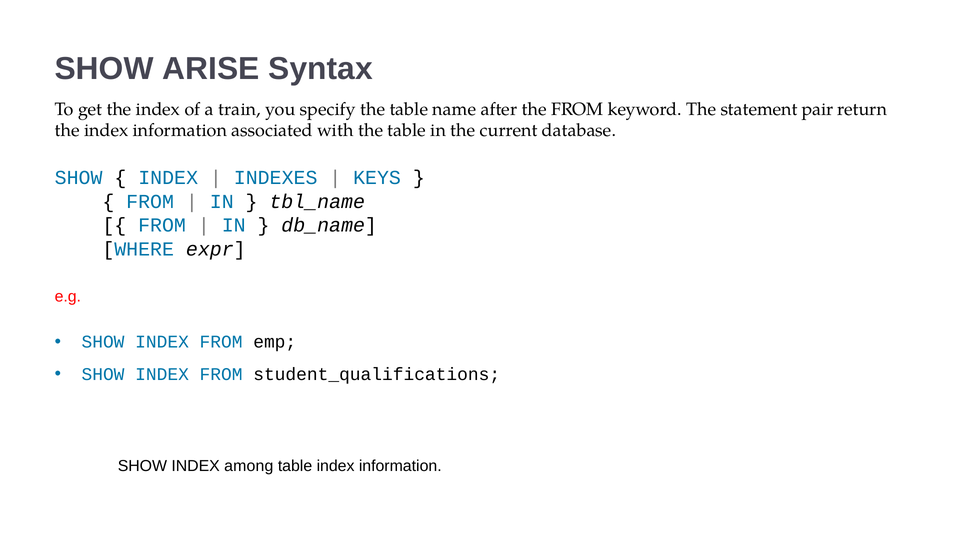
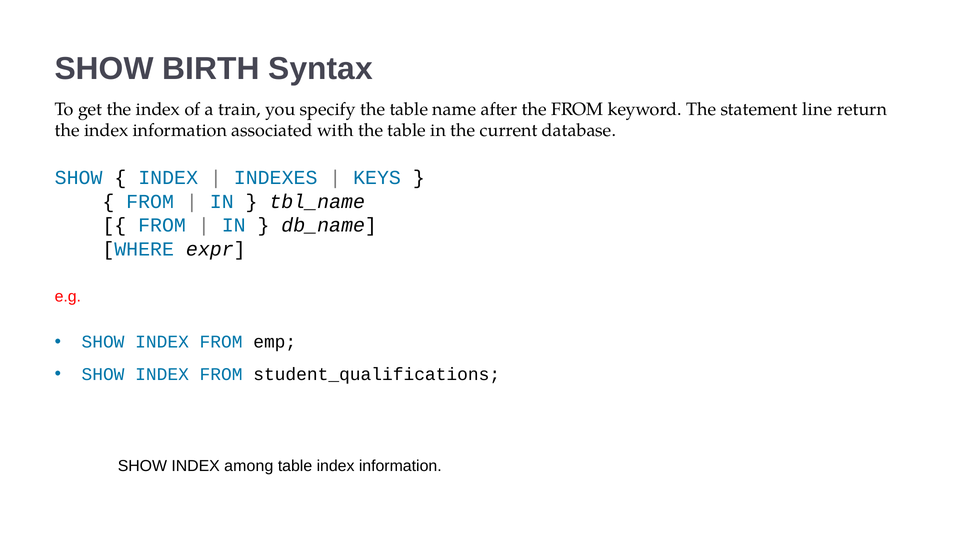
ARISE: ARISE -> BIRTH
pair: pair -> line
